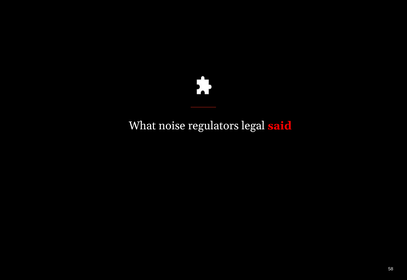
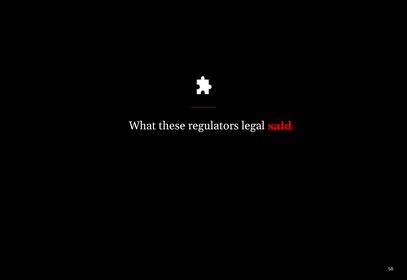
noise: noise -> these
